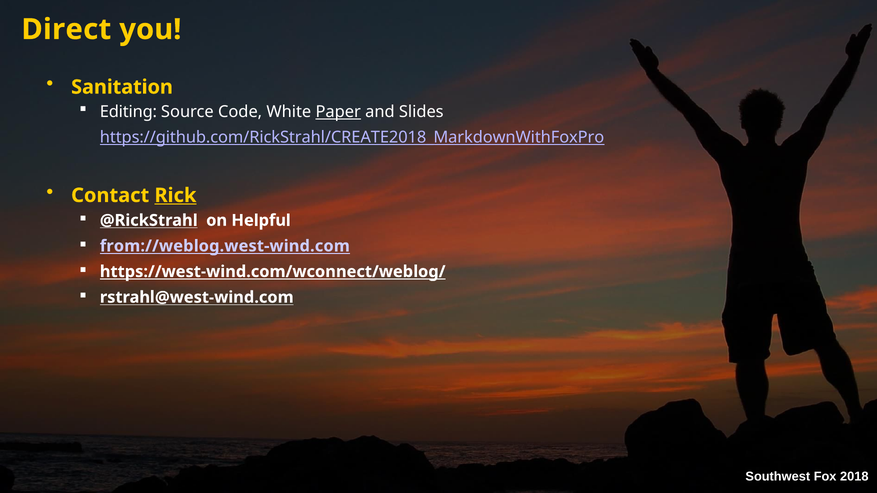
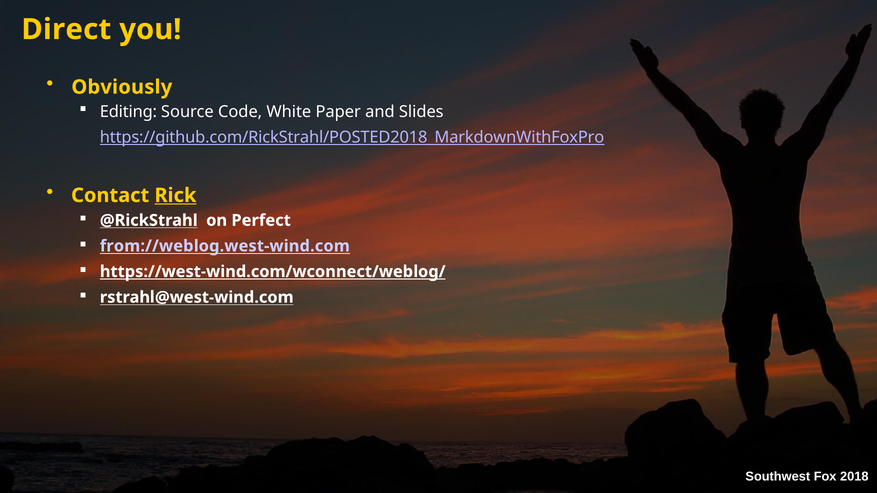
Sanitation: Sanitation -> Obviously
Paper underline: present -> none
https://github.com/RickStrahl/CREATE2018_MarkdownWithFoxPro: https://github.com/RickStrahl/CREATE2018_MarkdownWithFoxPro -> https://github.com/RickStrahl/POSTED2018_MarkdownWithFoxPro
Helpful: Helpful -> Perfect
